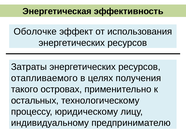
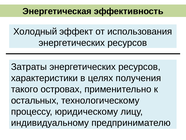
Оболочке: Оболочке -> Холодный
отапливаемого: отапливаемого -> характеристики
